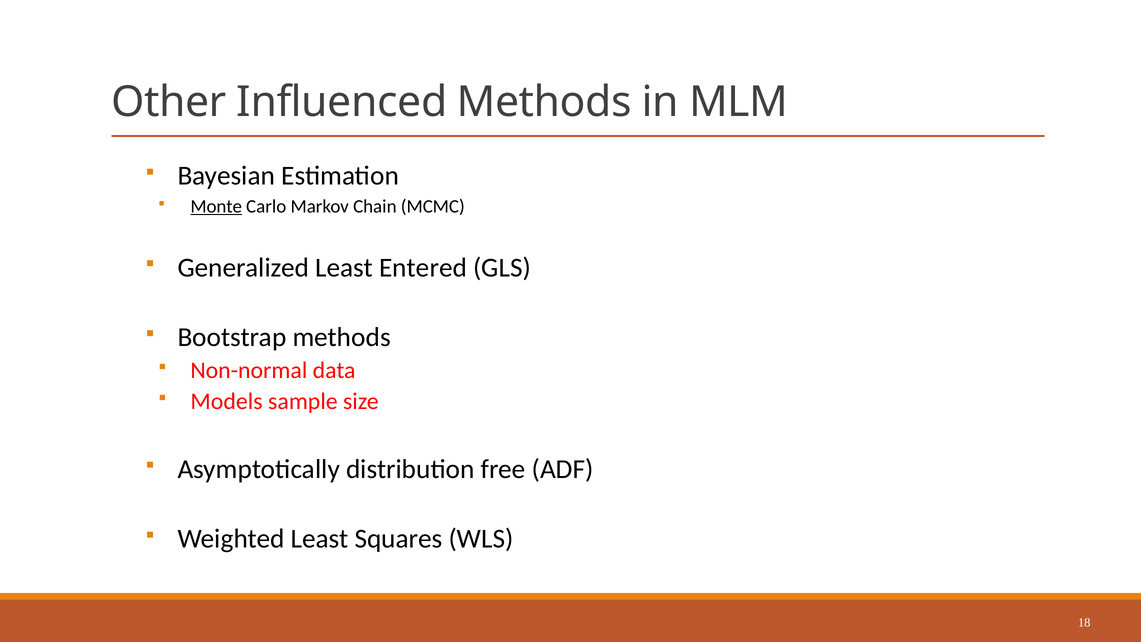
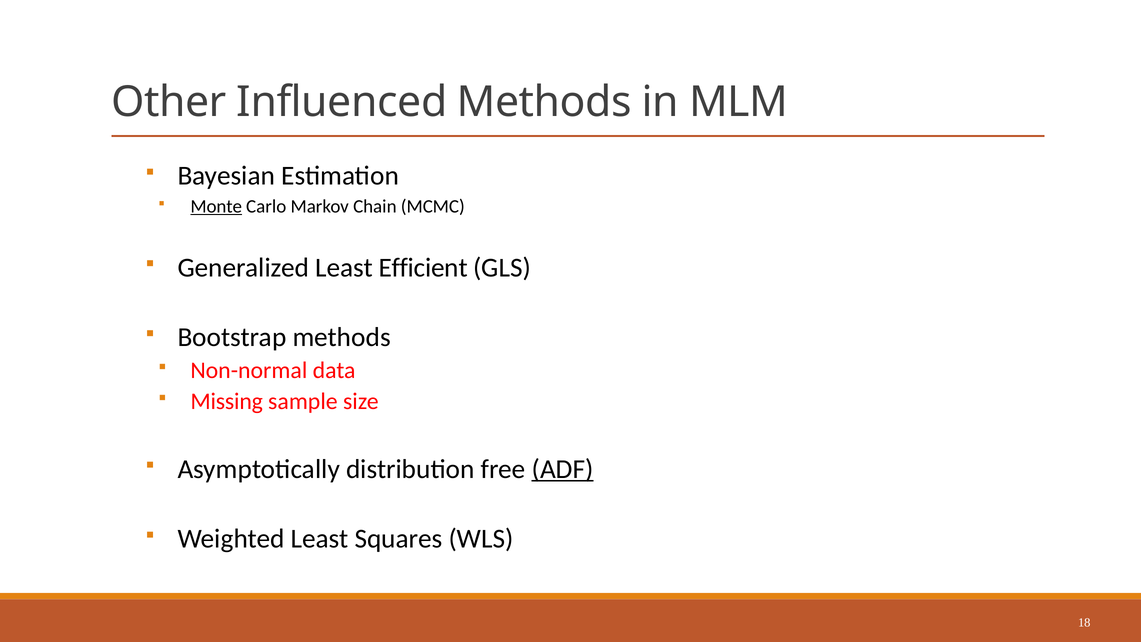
Entered: Entered -> Efficient
Models: Models -> Missing
ADF underline: none -> present
